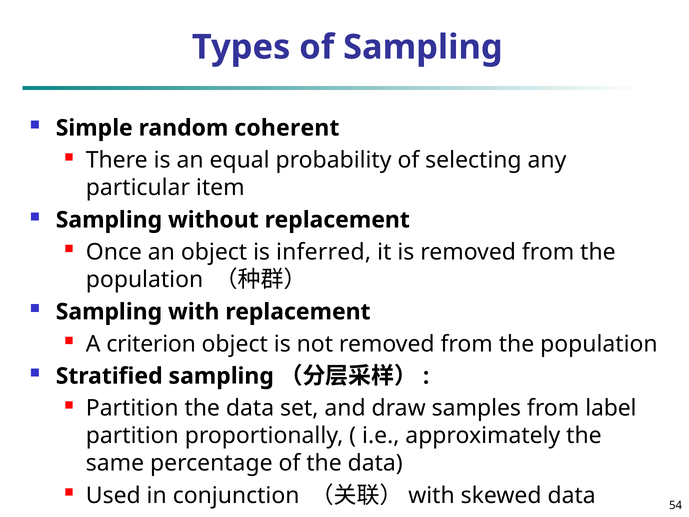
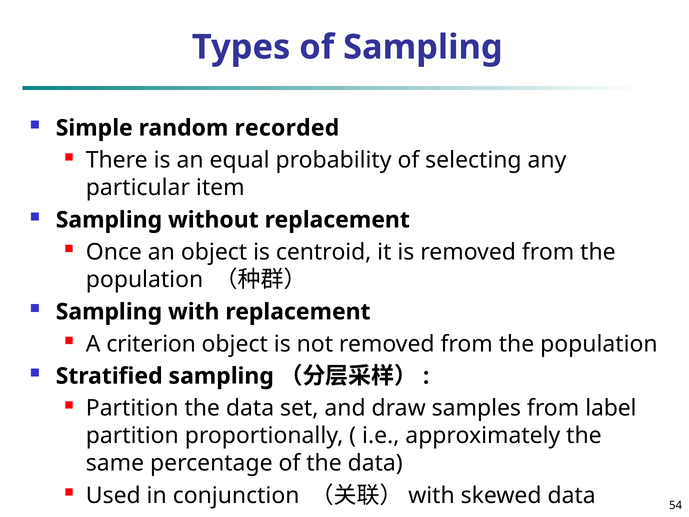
coherent: coherent -> recorded
inferred: inferred -> centroid
